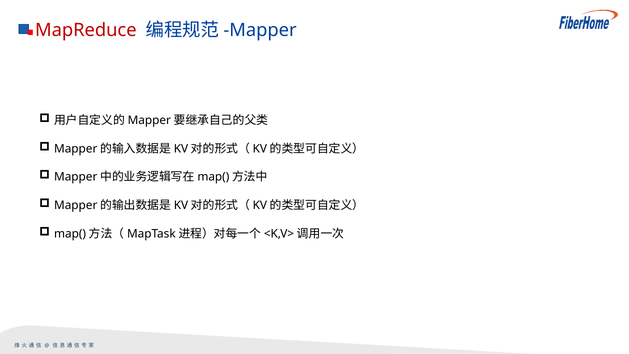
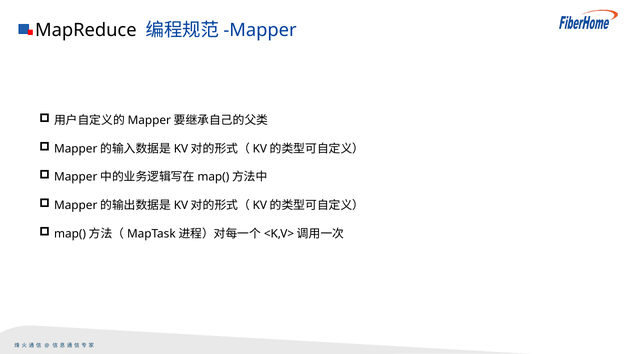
MapReduce colour: red -> black
